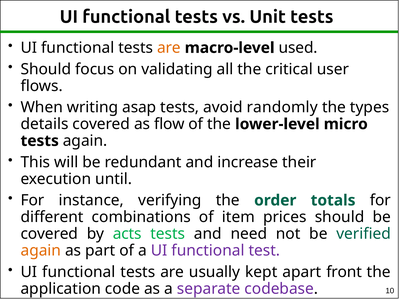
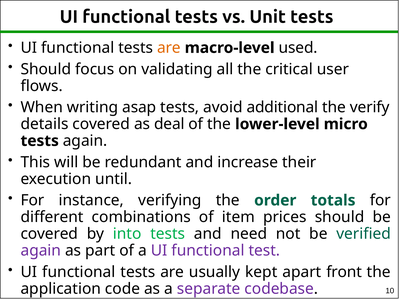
randomly: randomly -> additional
types: types -> verify
flow: flow -> deal
acts: acts -> into
again at (41, 251) colour: orange -> purple
